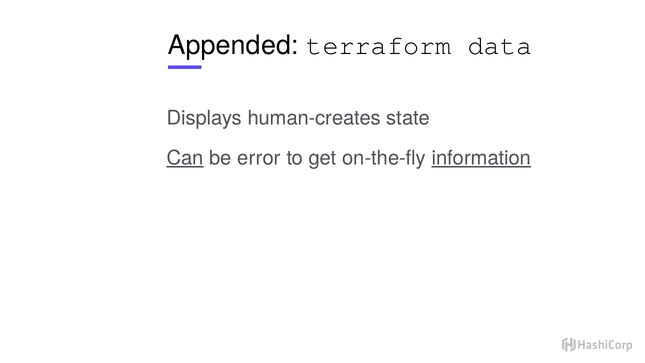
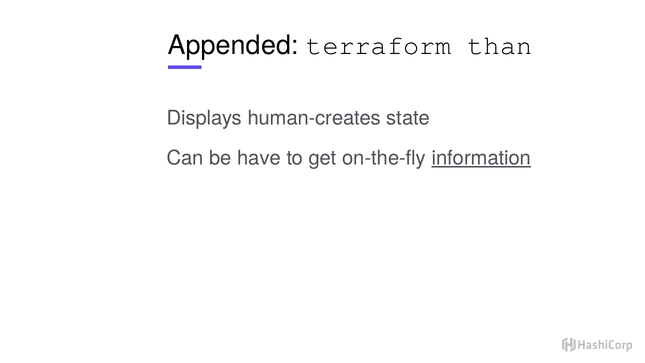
data: data -> than
Can underline: present -> none
error: error -> have
